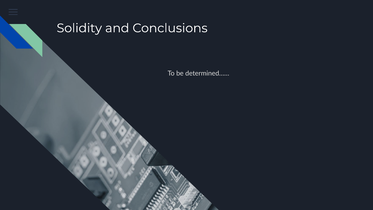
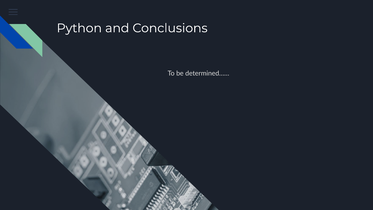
Solidity: Solidity -> Python
